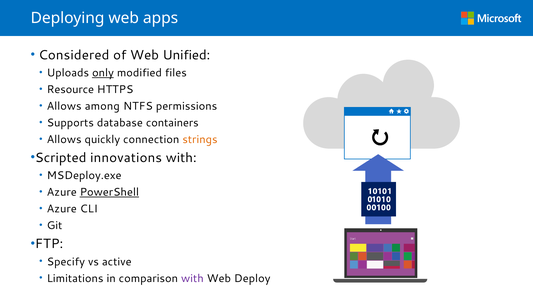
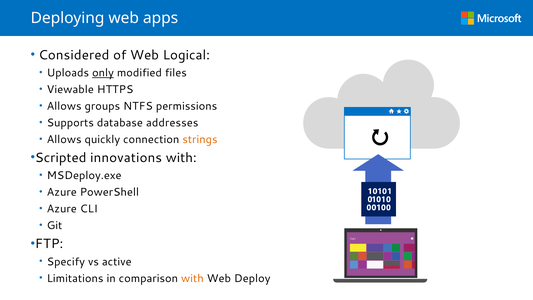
Unified: Unified -> Logical
Resource: Resource -> Viewable
among: among -> groups
containers: containers -> addresses
PowerShell underline: present -> none
with at (192, 278) colour: purple -> orange
